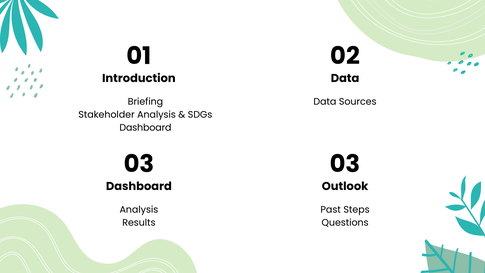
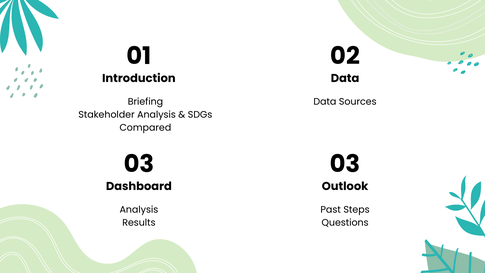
Dashboard at (145, 128): Dashboard -> Compared
